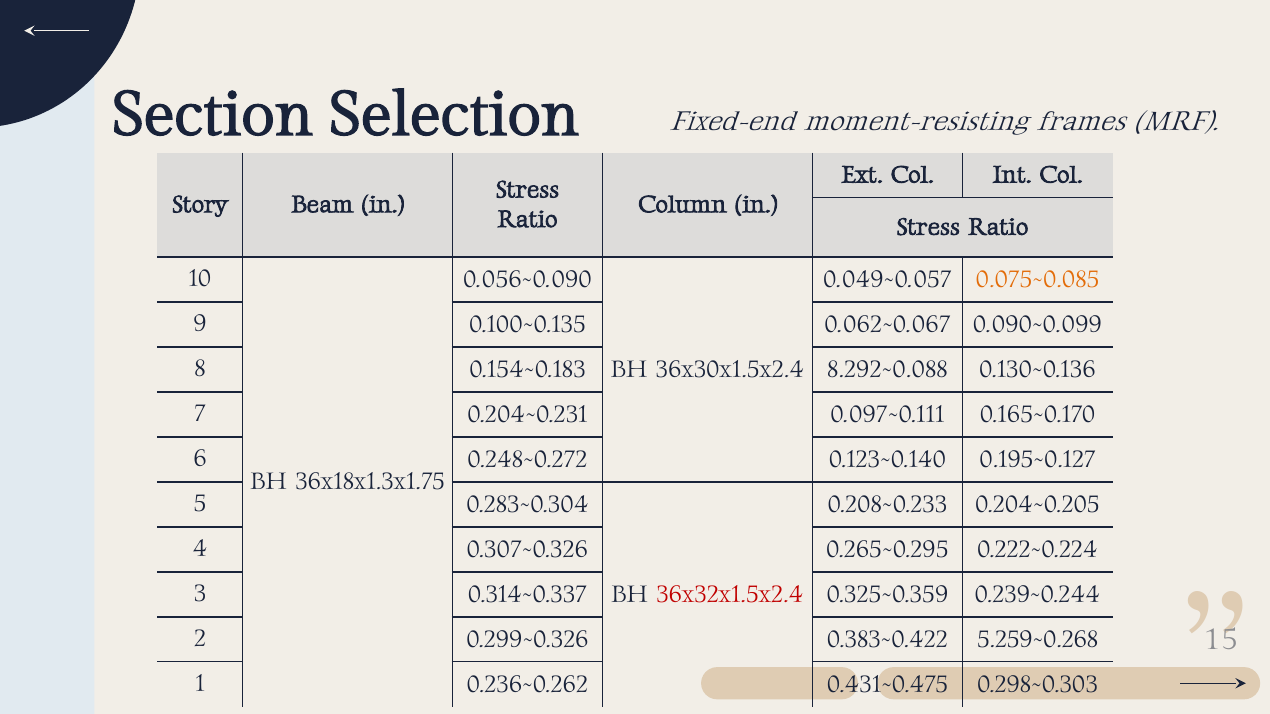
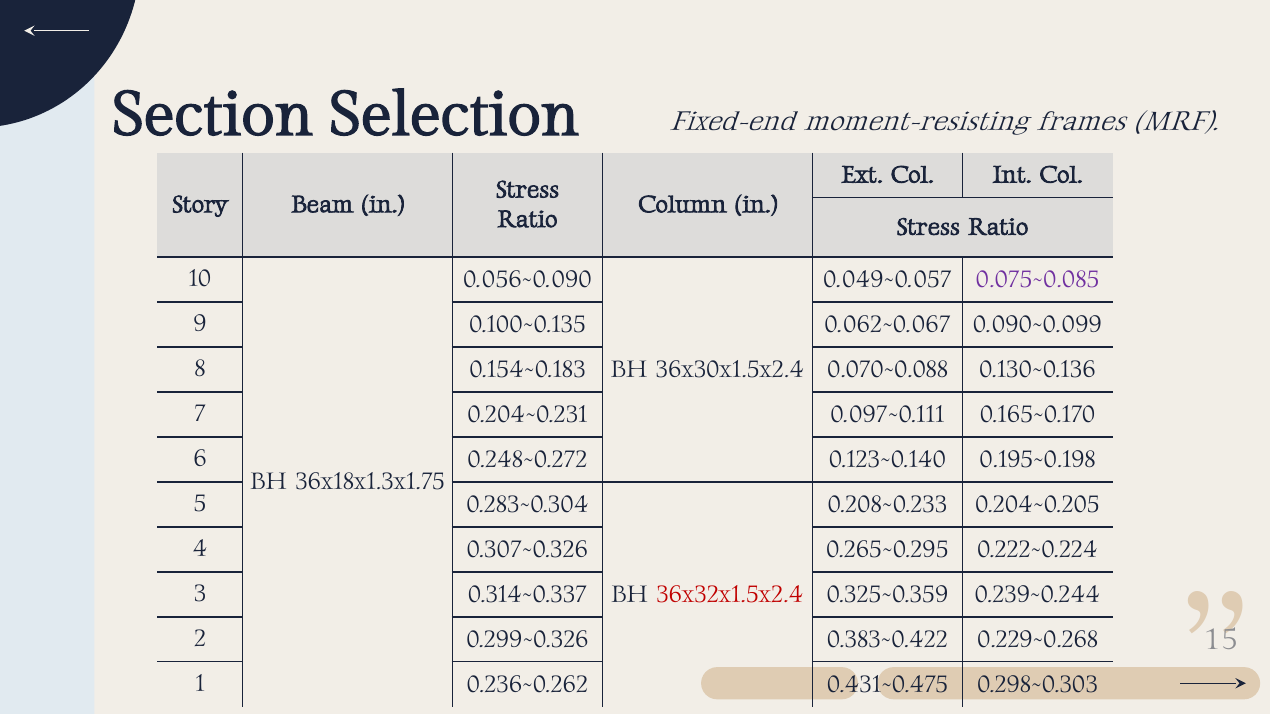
0.075~0.085 colour: orange -> purple
8.292~0.088: 8.292~0.088 -> 0.070~0.088
0.195~0.127: 0.195~0.127 -> 0.195~0.198
5.259~0.268: 5.259~0.268 -> 0.229~0.268
